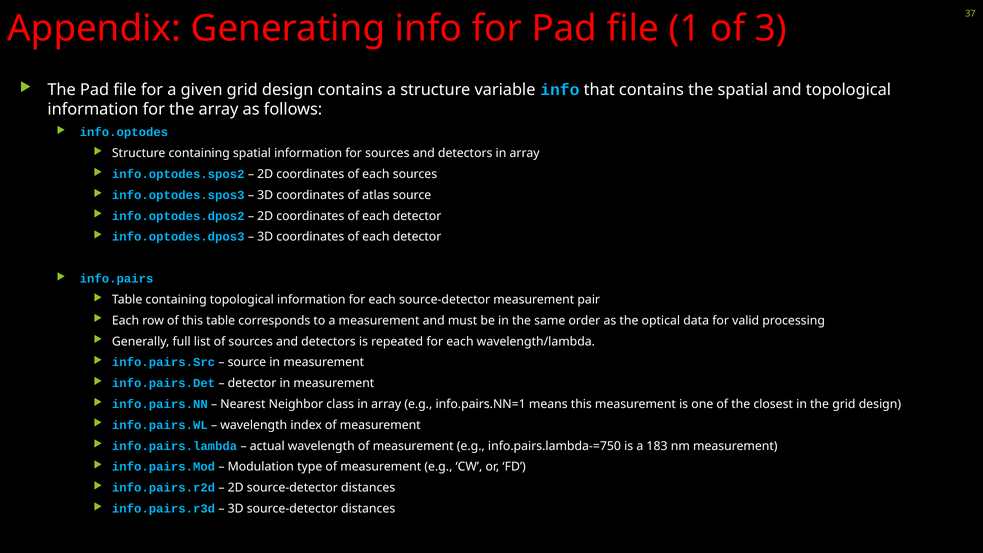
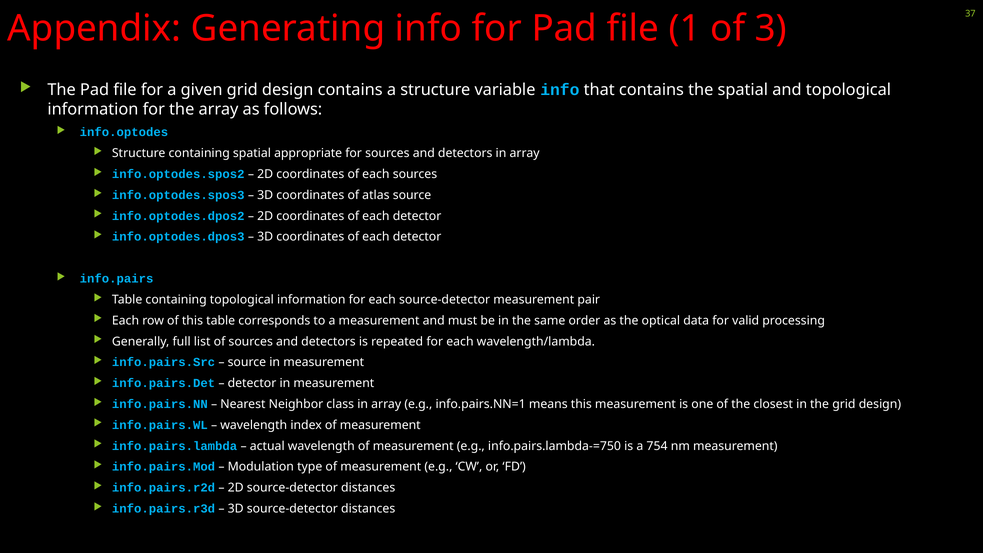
spatial information: information -> appropriate
183: 183 -> 754
